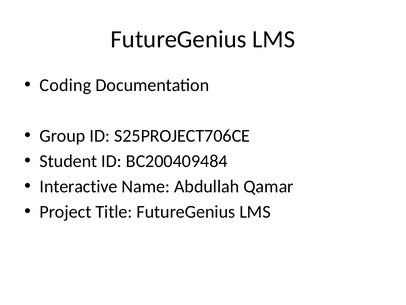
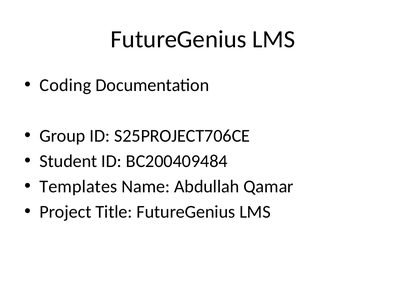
Interactive: Interactive -> Templates
